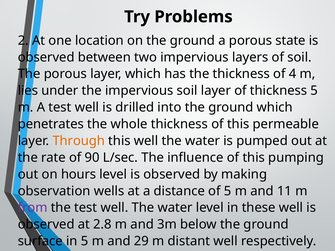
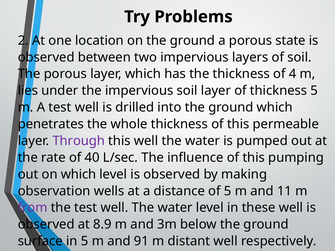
Through colour: orange -> purple
90: 90 -> 40
on hours: hours -> which
2.8: 2.8 -> 8.9
29: 29 -> 91
